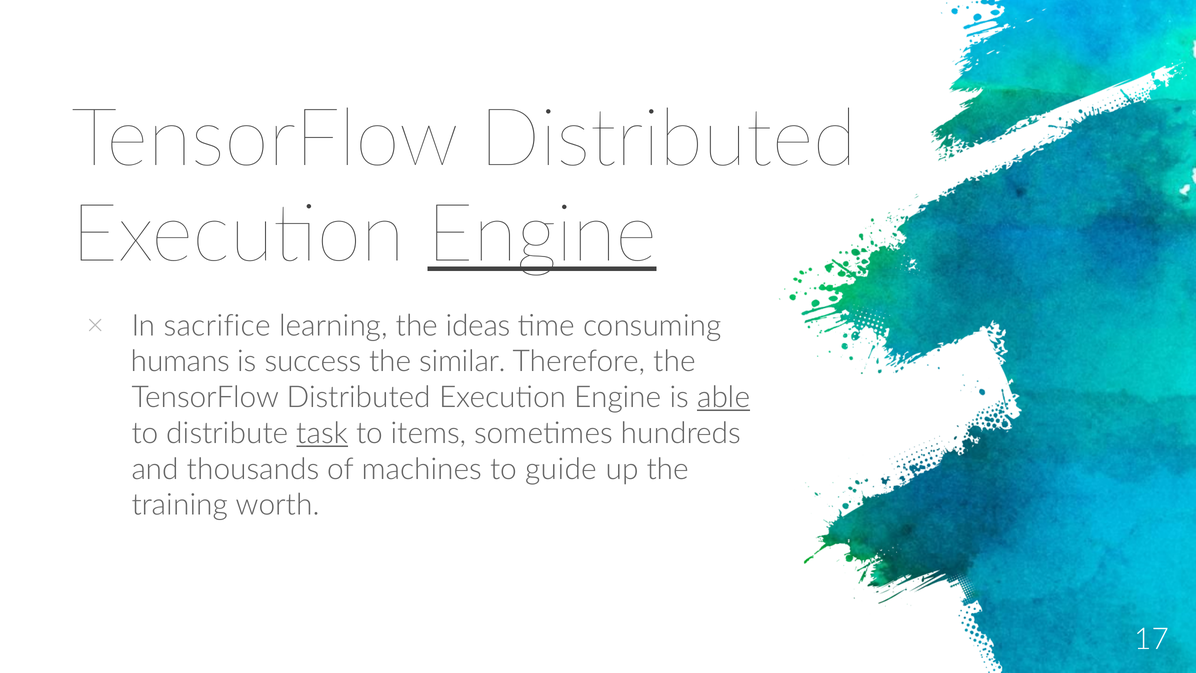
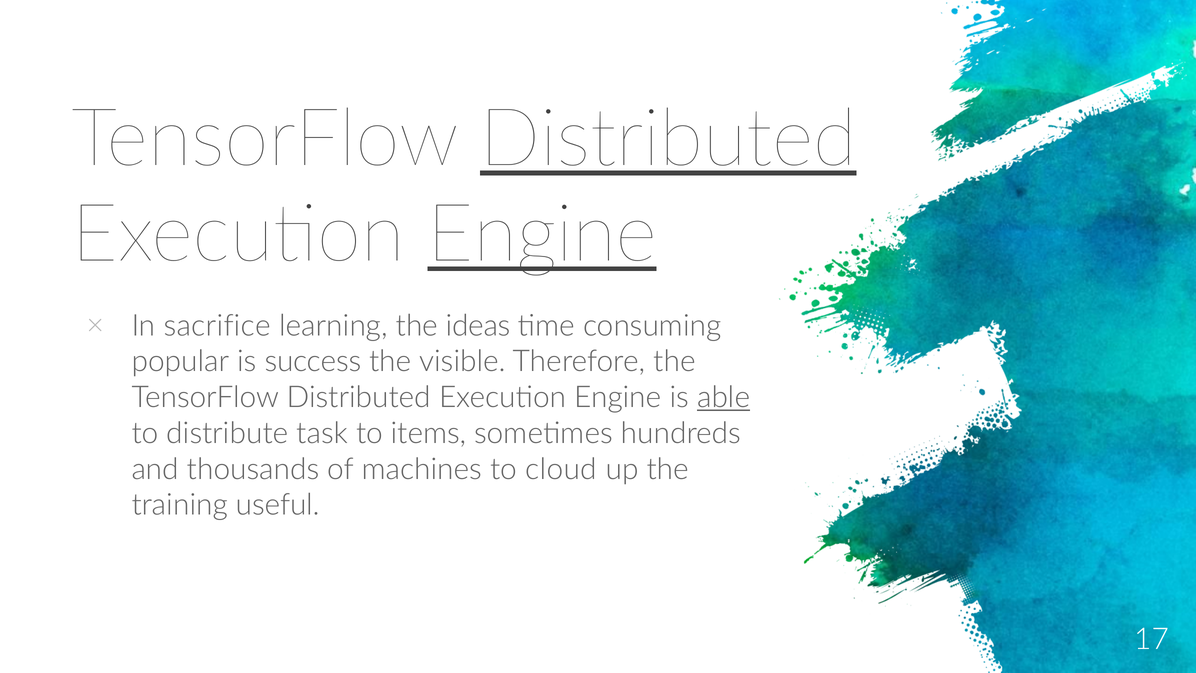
Distributed at (668, 139) underline: none -> present
humans: humans -> popular
similar: similar -> visible
task underline: present -> none
guide: guide -> cloud
worth: worth -> useful
